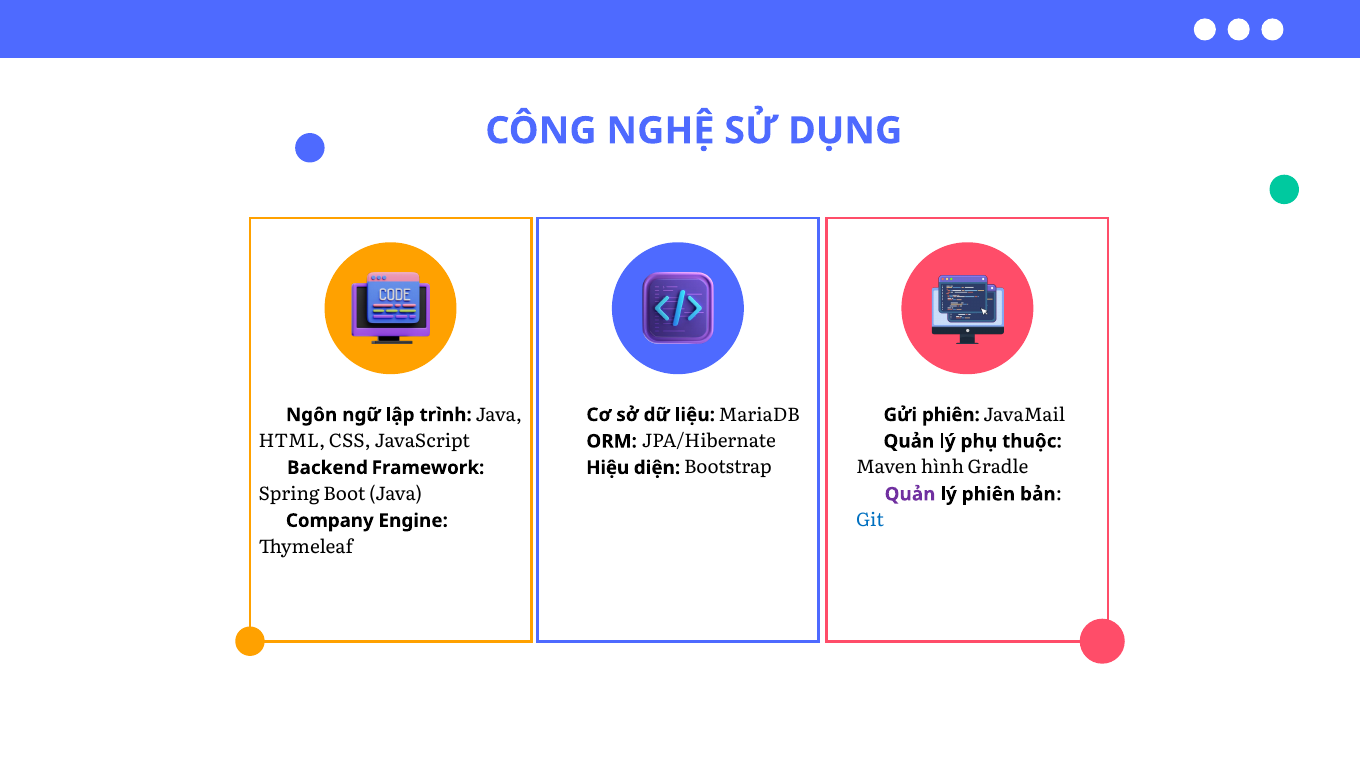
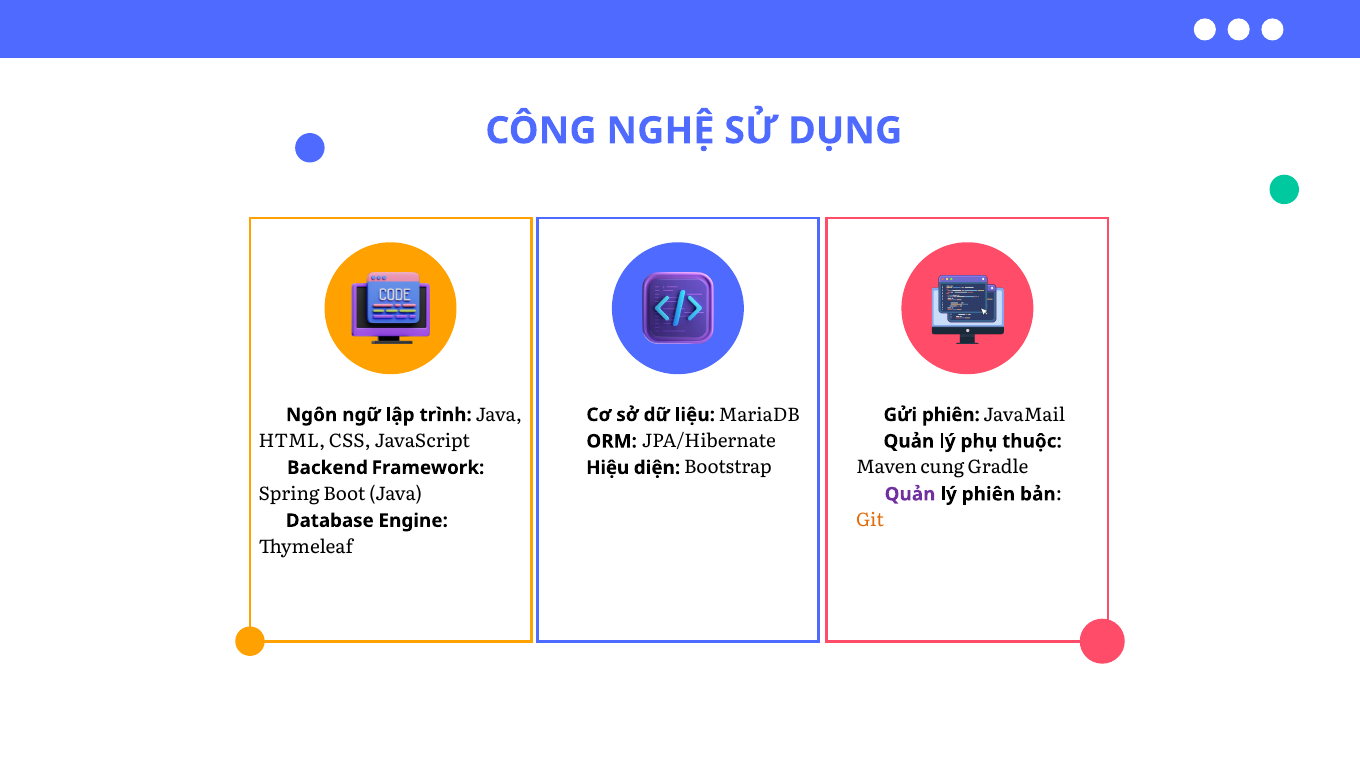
hình: hình -> cung
Company: Company -> Database
Git colour: blue -> orange
